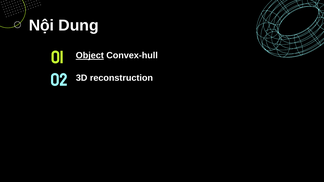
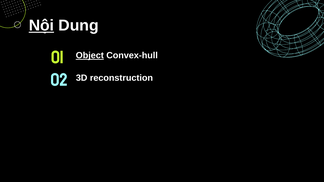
Nội underline: none -> present
